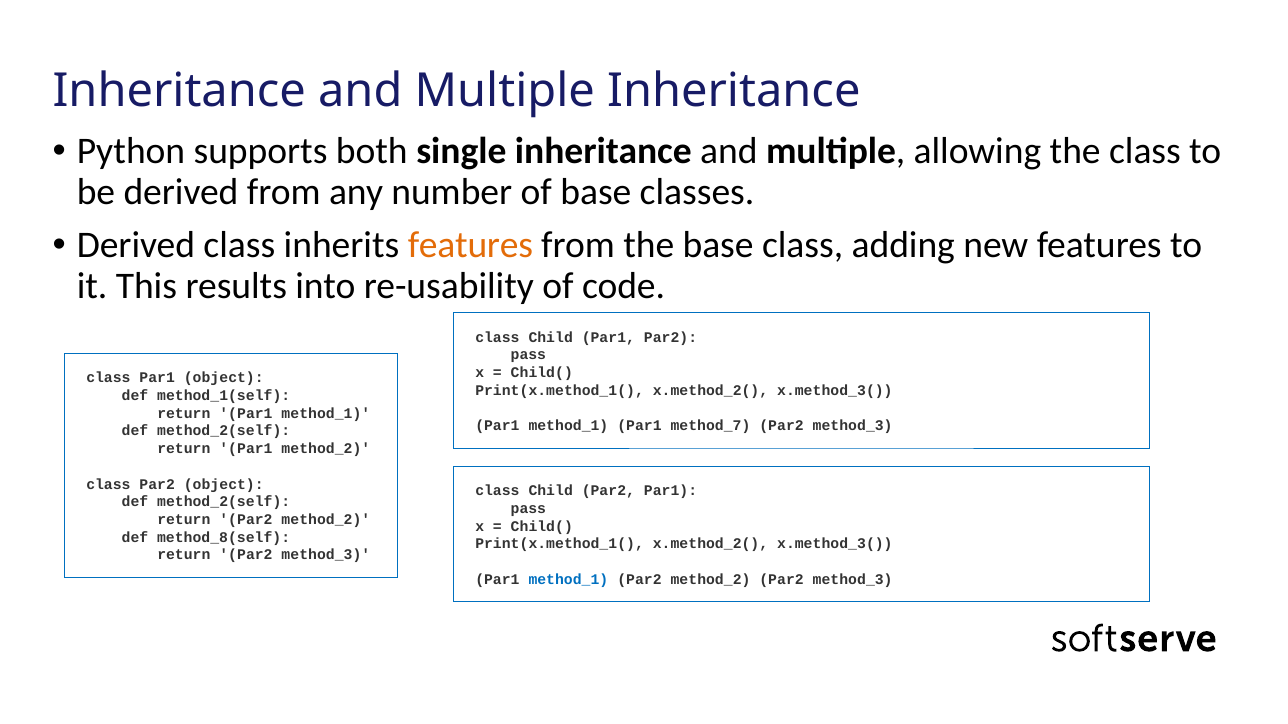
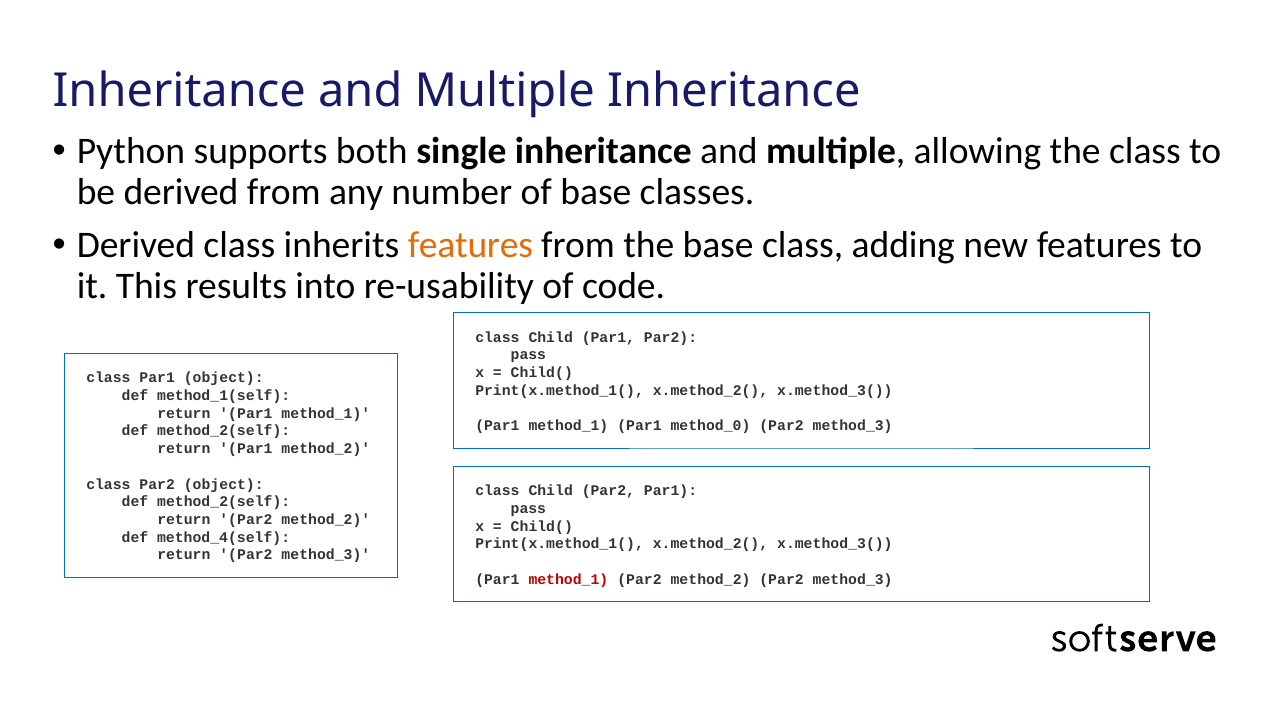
method_7: method_7 -> method_0
method_8(self: method_8(self -> method_4(self
method_1 at (568, 580) colour: blue -> red
